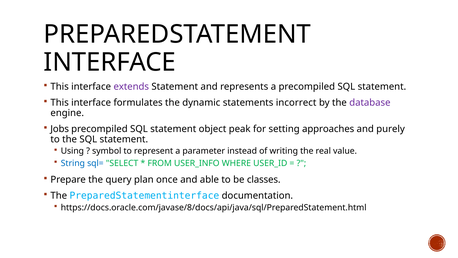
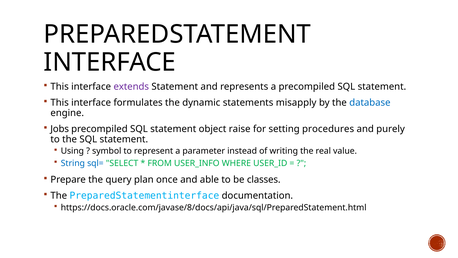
incorrect: incorrect -> misapply
database colour: purple -> blue
peak: peak -> raise
approaches: approaches -> procedures
